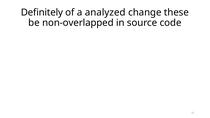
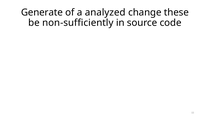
Definitely: Definitely -> Generate
non-overlapped: non-overlapped -> non-sufficiently
